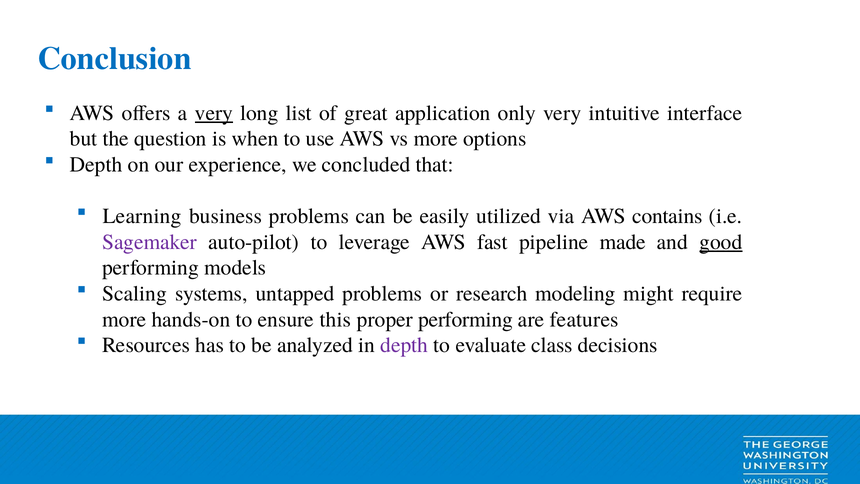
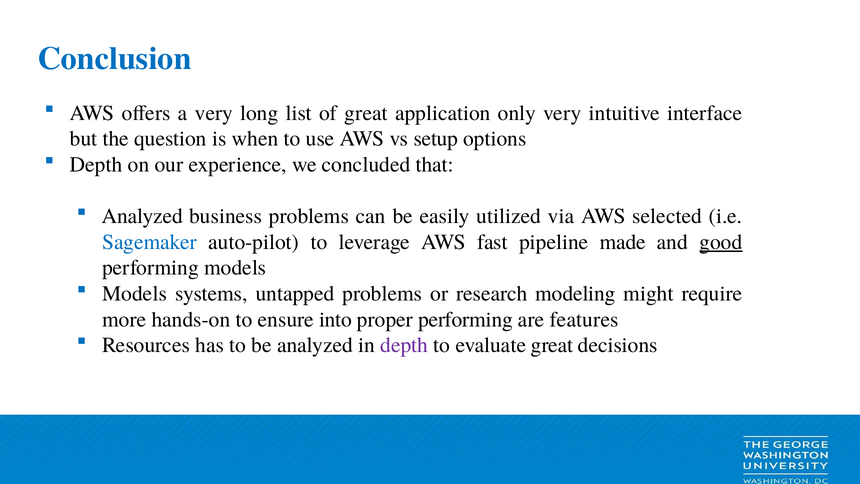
very at (214, 113) underline: present -> none
vs more: more -> setup
Learning at (142, 216): Learning -> Analyzed
contains: contains -> selected
Sagemaker colour: purple -> blue
Scaling at (135, 294): Scaling -> Models
this: this -> into
evaluate class: class -> great
